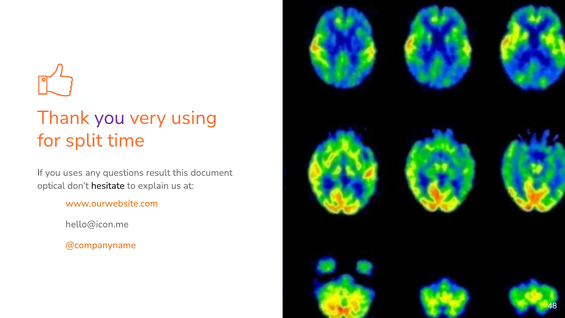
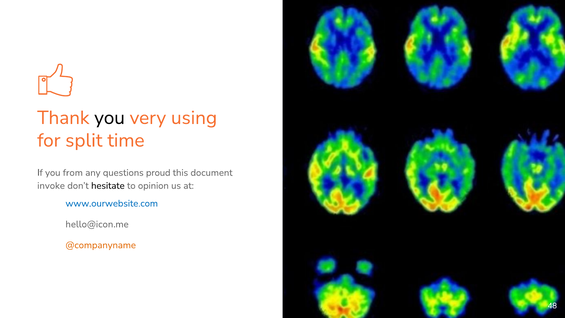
you at (110, 118) colour: purple -> black
uses: uses -> from
result: result -> proud
optical: optical -> invoke
explain: explain -> opinion
www.ourwebsite.com colour: orange -> blue
